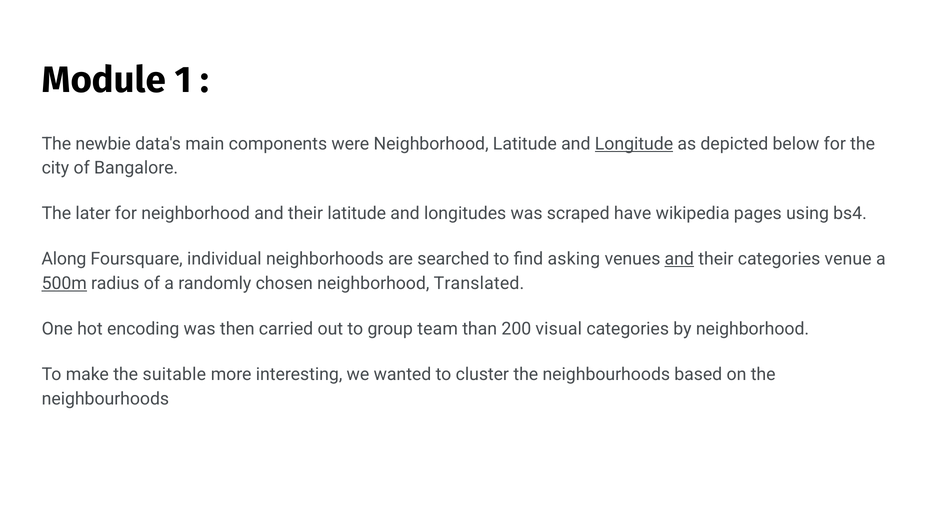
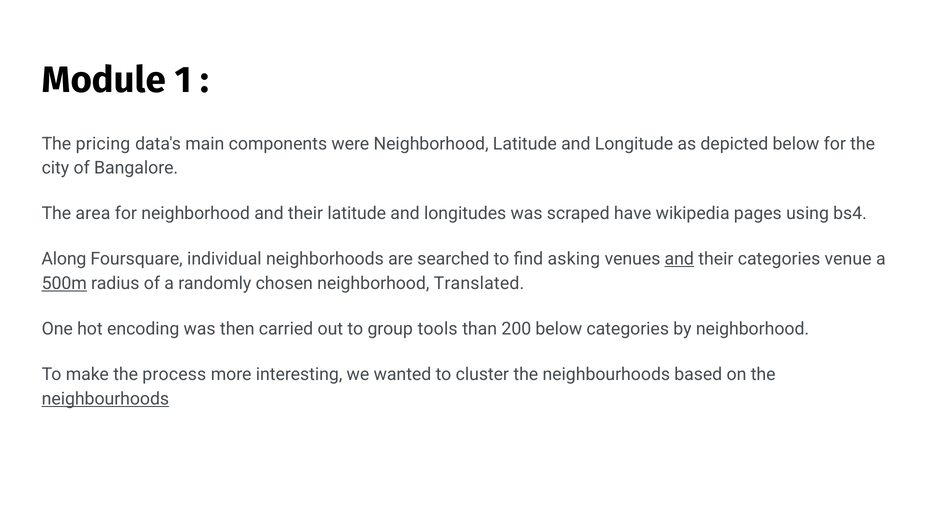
newbie: newbie -> pricing
Longitude underline: present -> none
later: later -> area
team: team -> tools
200 visual: visual -> below
suitable: suitable -> process
neighbourhoods at (105, 398) underline: none -> present
